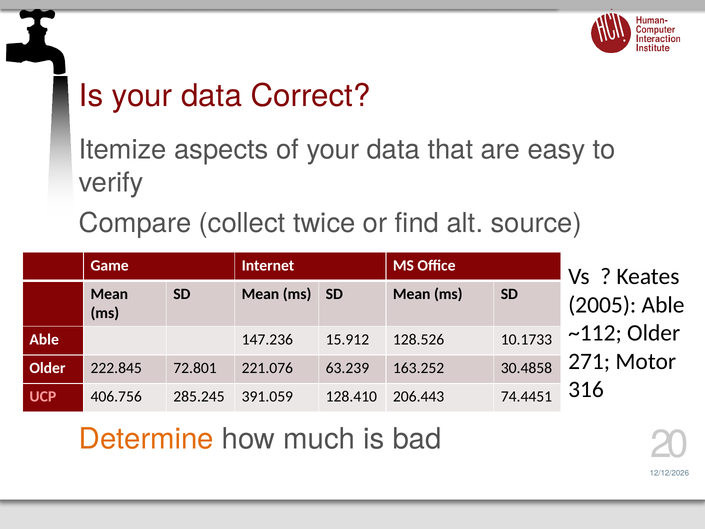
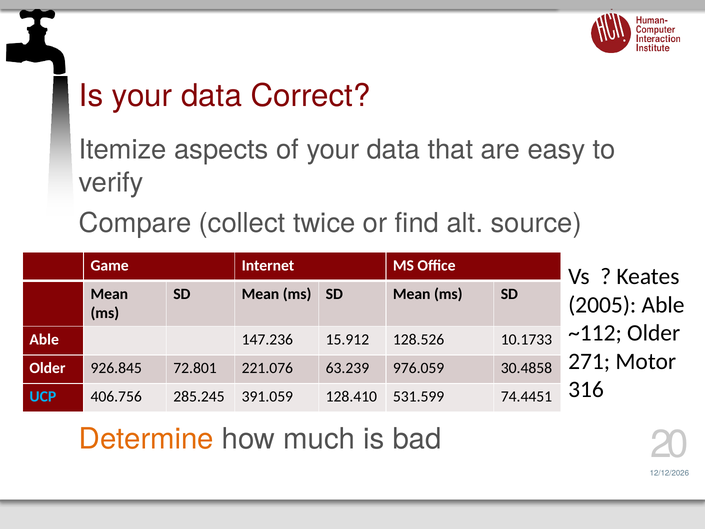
222.845: 222.845 -> 926.845
163.252: 163.252 -> 976.059
UCP colour: pink -> light blue
206.443: 206.443 -> 531.599
